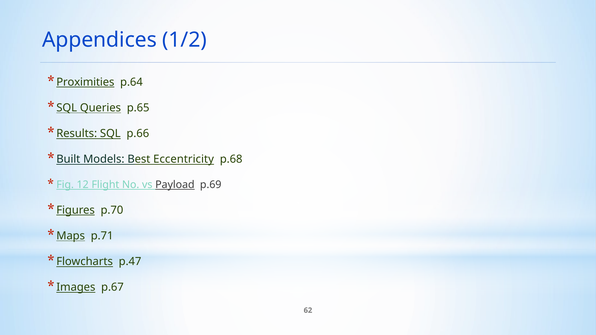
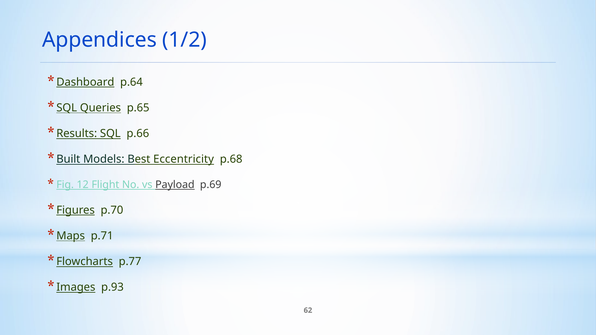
Proximities: Proximities -> Dashboard
p.47: p.47 -> p.77
p.67: p.67 -> p.93
